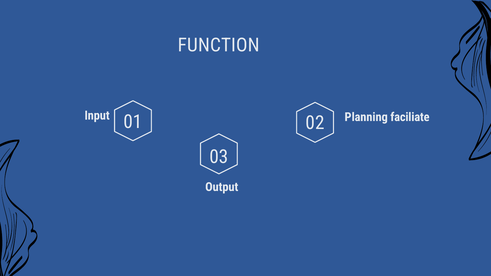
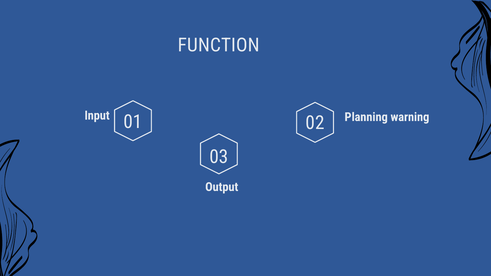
faciliate: faciliate -> warning
